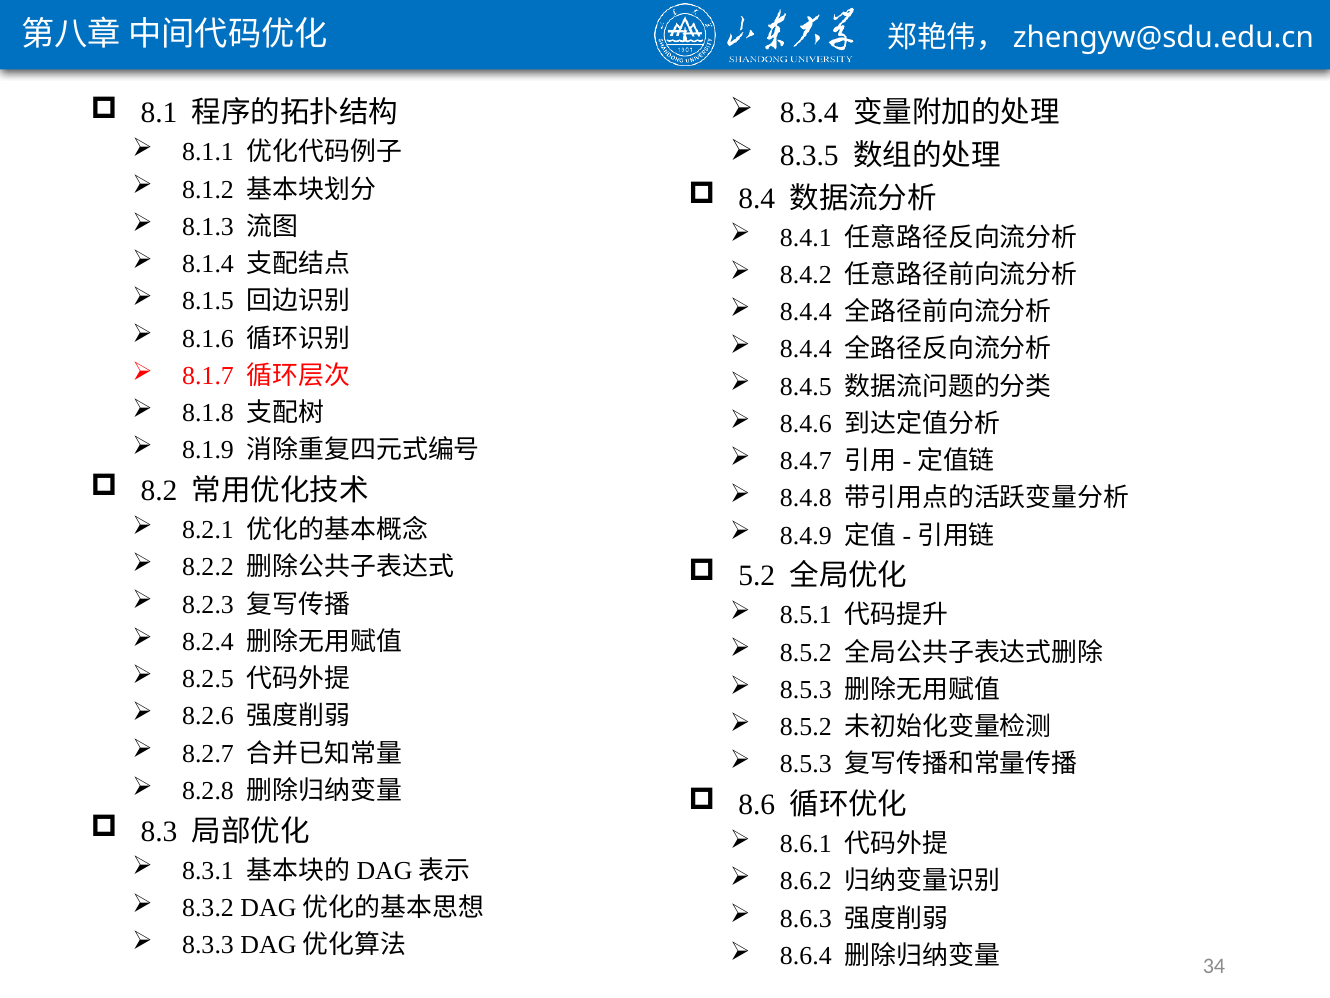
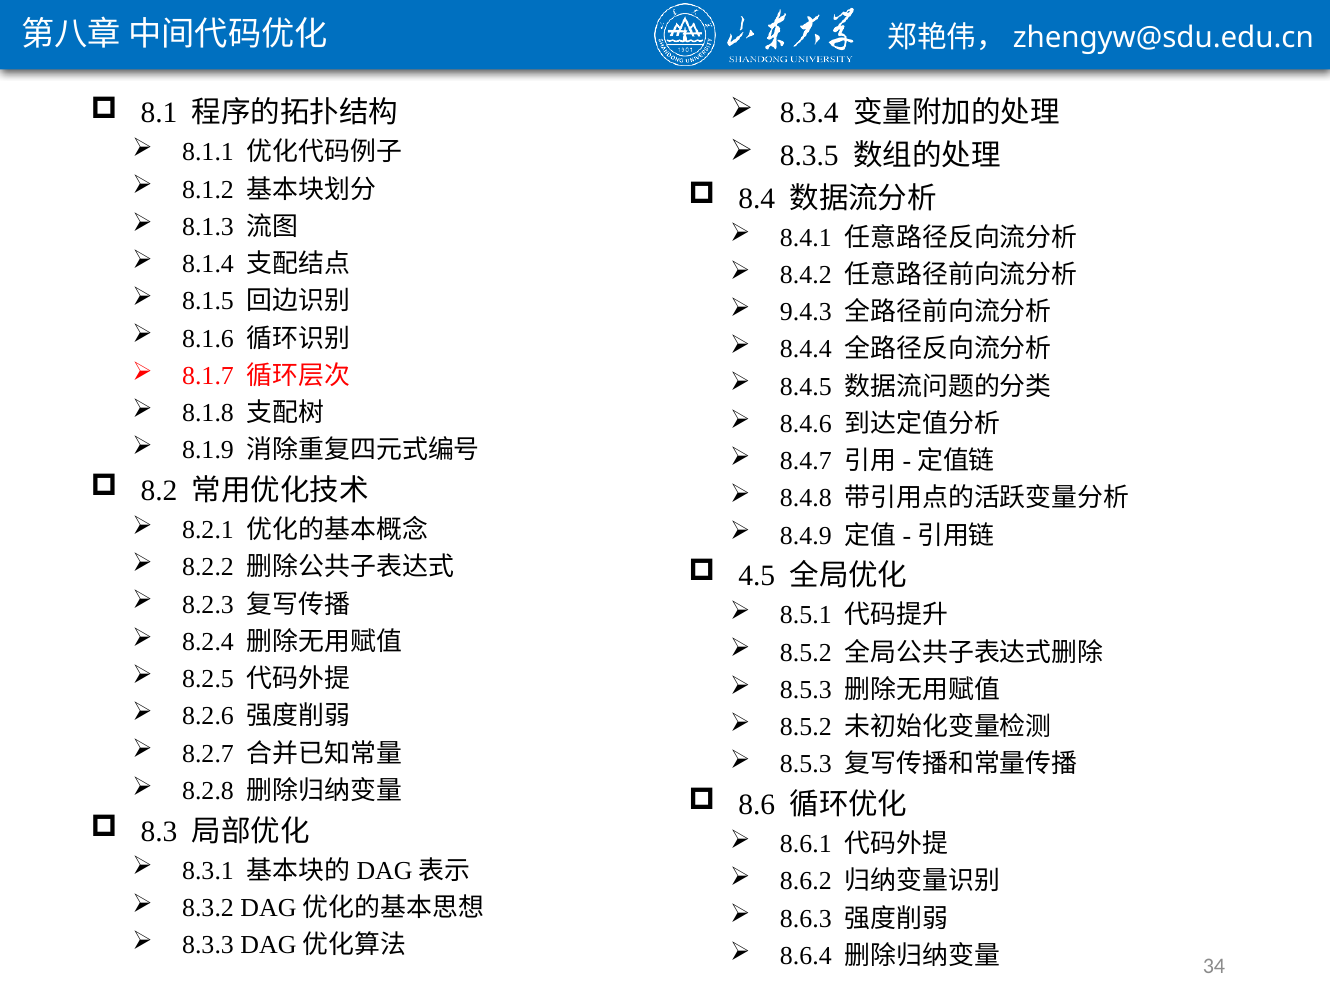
8.4.4 at (806, 312): 8.4.4 -> 9.4.3
5.2: 5.2 -> 4.5
